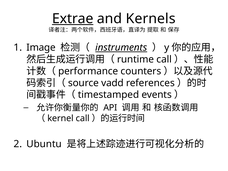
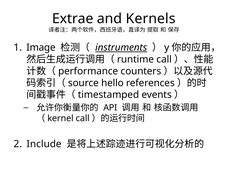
Extrae underline: present -> none
vadd: vadd -> hello
Ubuntu: Ubuntu -> Include
